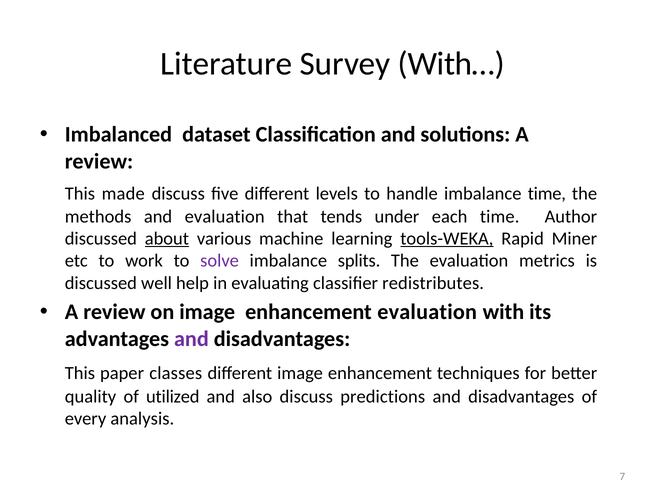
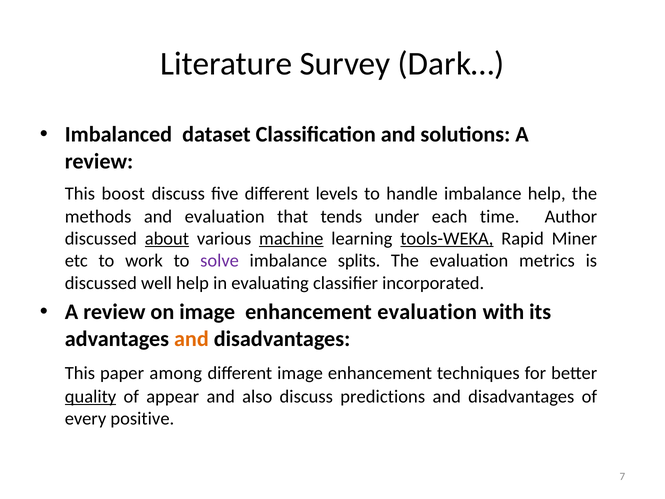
With…: With… -> Dark…
made: made -> boost
imbalance time: time -> help
machine underline: none -> present
redistributes: redistributes -> incorporated
and at (191, 339) colour: purple -> orange
classes: classes -> among
quality underline: none -> present
utilized: utilized -> appear
analysis: analysis -> positive
